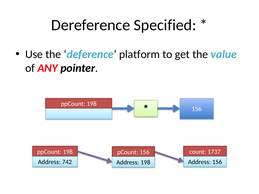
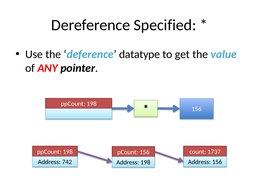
platform: platform -> datatype
